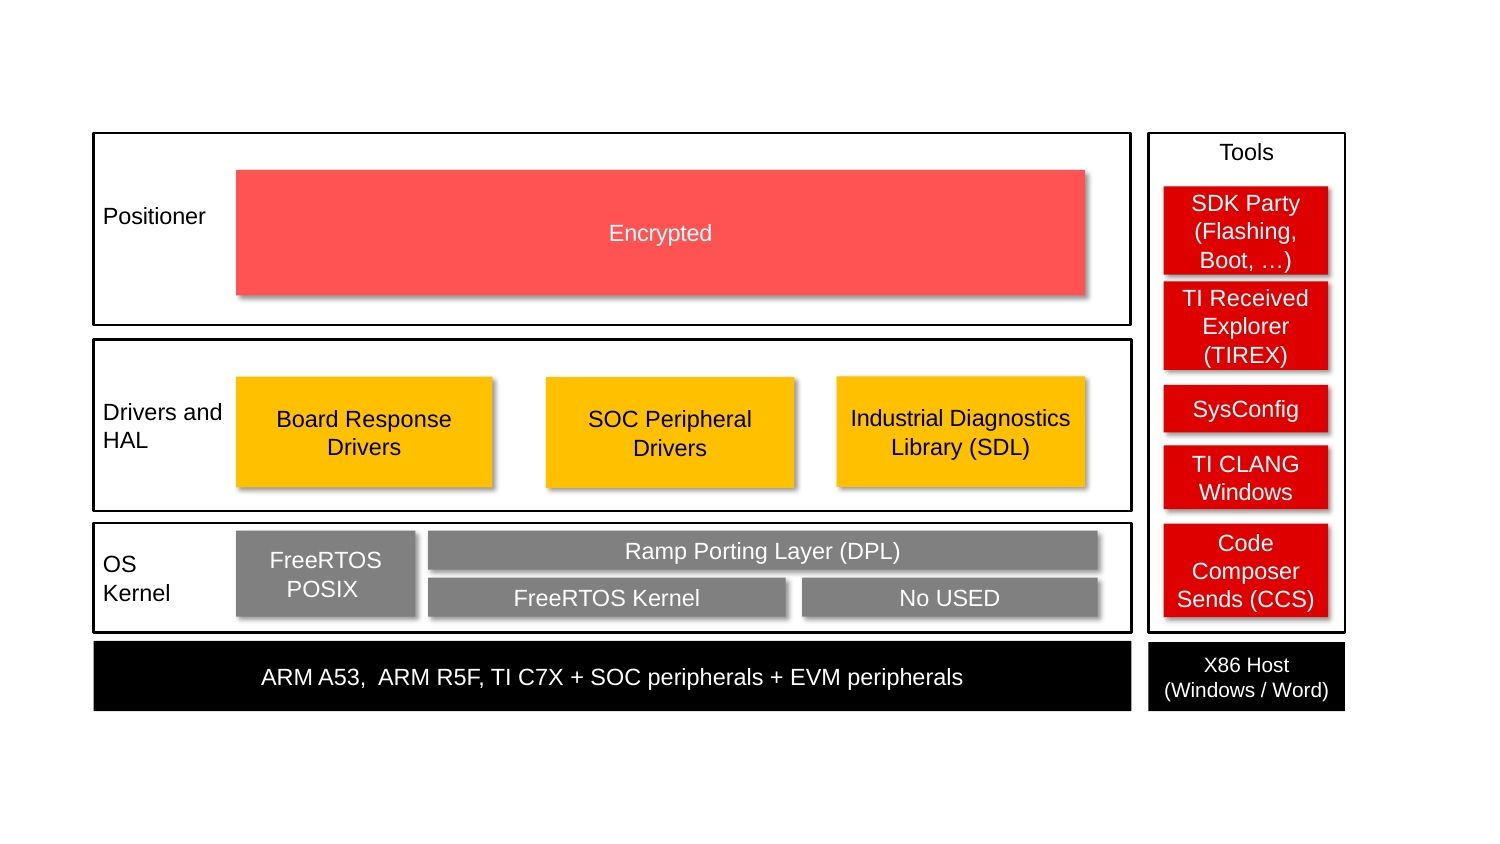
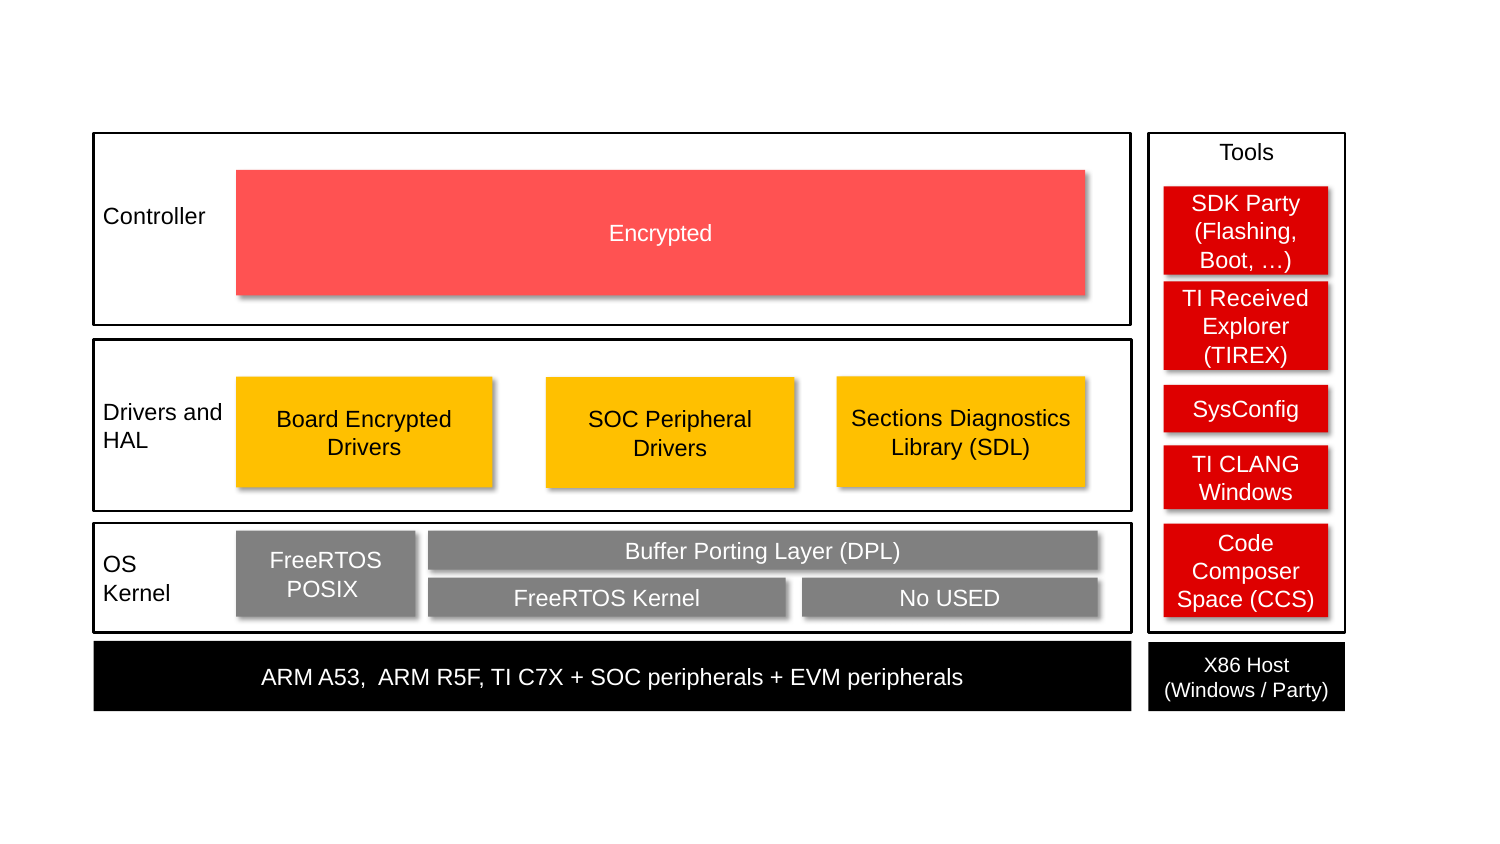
Positioner: Positioner -> Controller
Industrial: Industrial -> Sections
Board Response: Response -> Encrypted
Ramp: Ramp -> Buffer
Sends: Sends -> Space
Word at (1301, 690): Word -> Party
